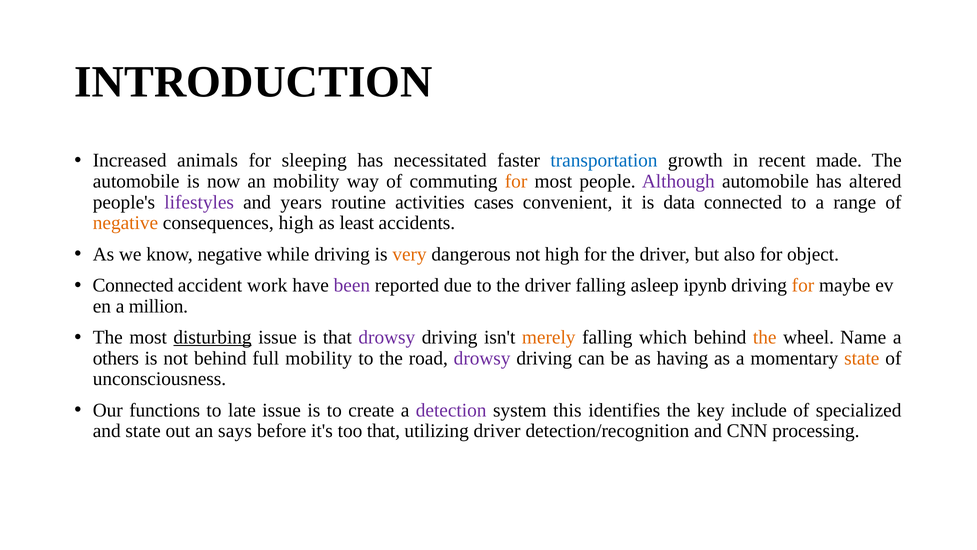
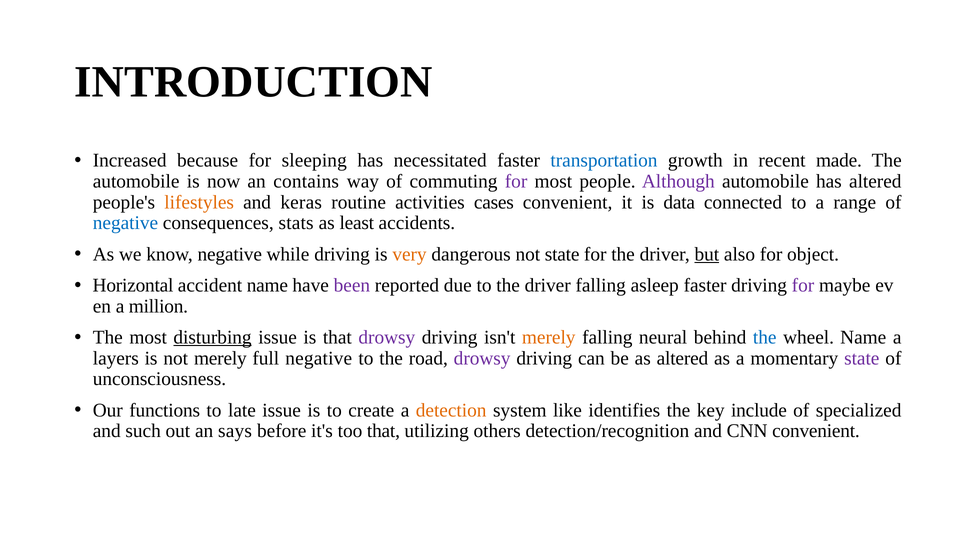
animals: animals -> because
an mobility: mobility -> contains
for at (516, 181) colour: orange -> purple
lifestyles colour: purple -> orange
years: years -> keras
negative at (125, 223) colour: orange -> blue
consequences high: high -> stats
not high: high -> state
but underline: none -> present
Connected at (133, 285): Connected -> Horizontal
accident work: work -> name
asleep ipynb: ipynb -> faster
for at (803, 285) colour: orange -> purple
which: which -> neural
the at (765, 337) colour: orange -> blue
others: others -> layers
not behind: behind -> merely
full mobility: mobility -> negative
as having: having -> altered
state at (862, 358) colour: orange -> purple
detection colour: purple -> orange
this: this -> like
and state: state -> such
utilizing driver: driver -> others
CNN processing: processing -> convenient
